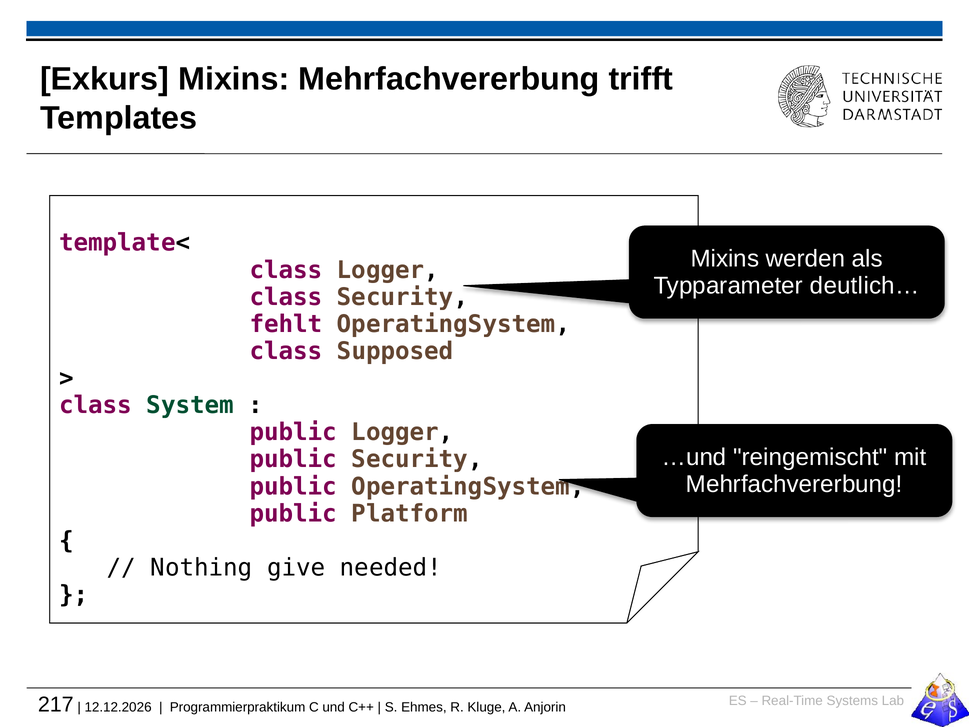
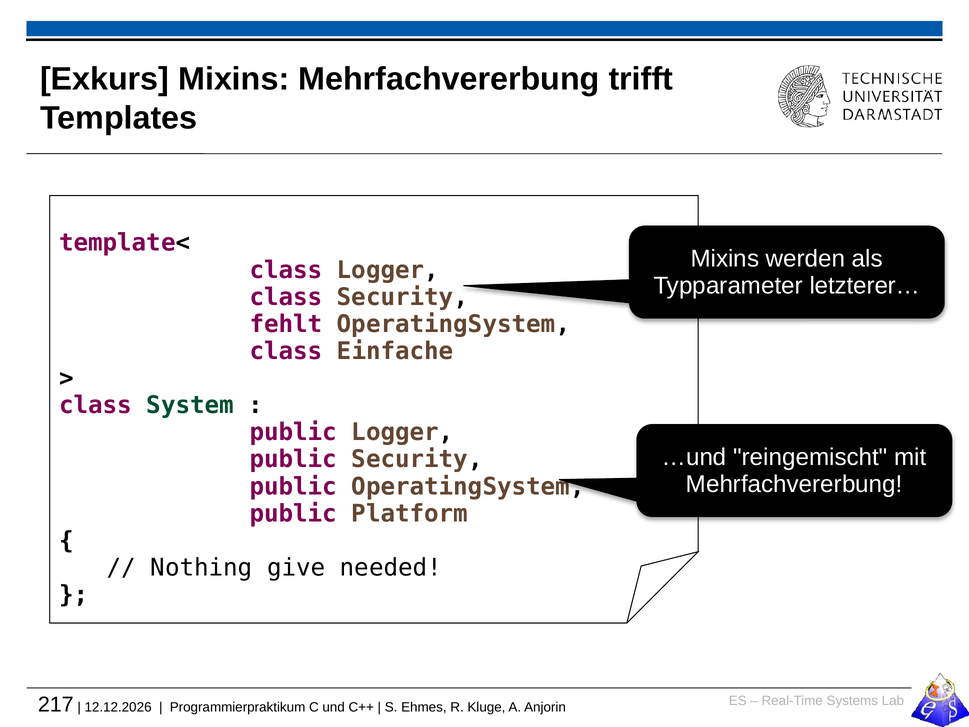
deutlich…: deutlich… -> letzterer…
Supposed: Supposed -> Einfache
